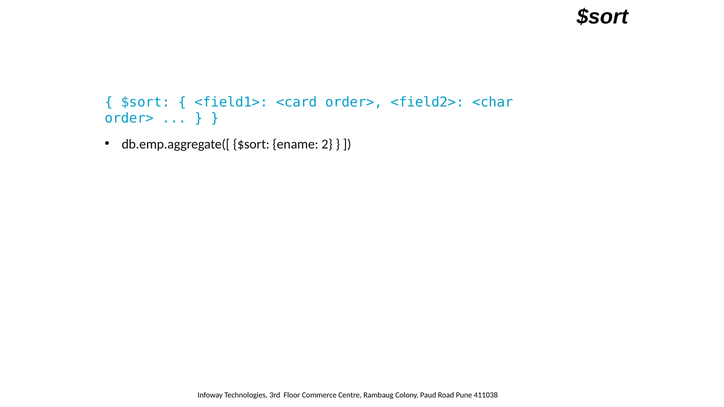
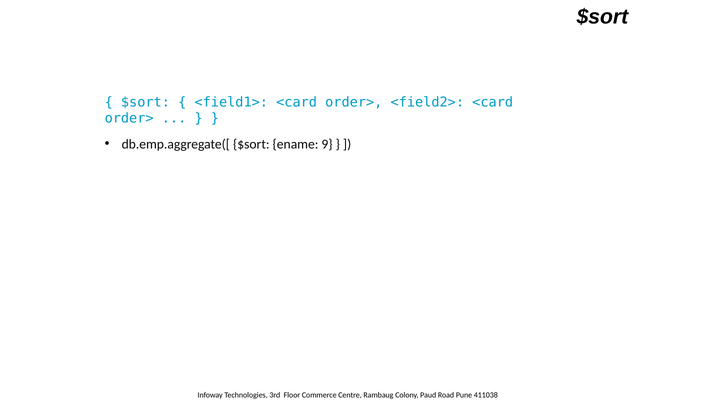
<field2> <char: <char -> <card
2: 2 -> 9
